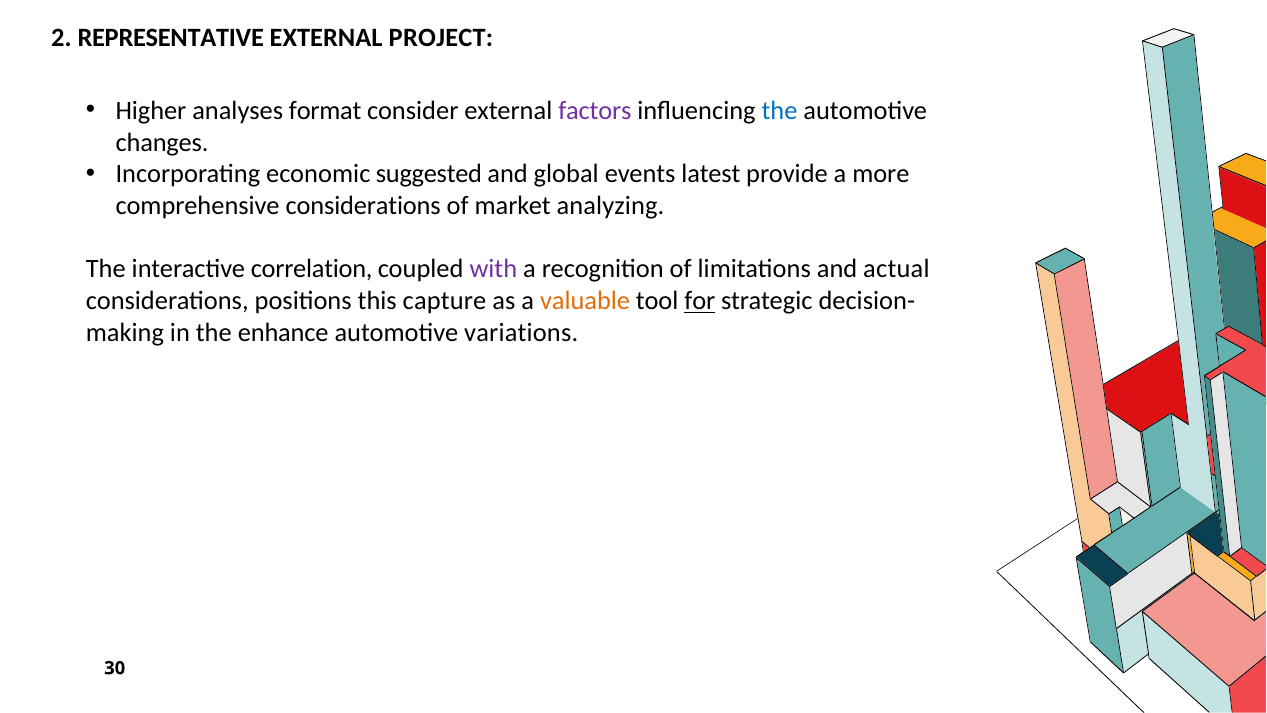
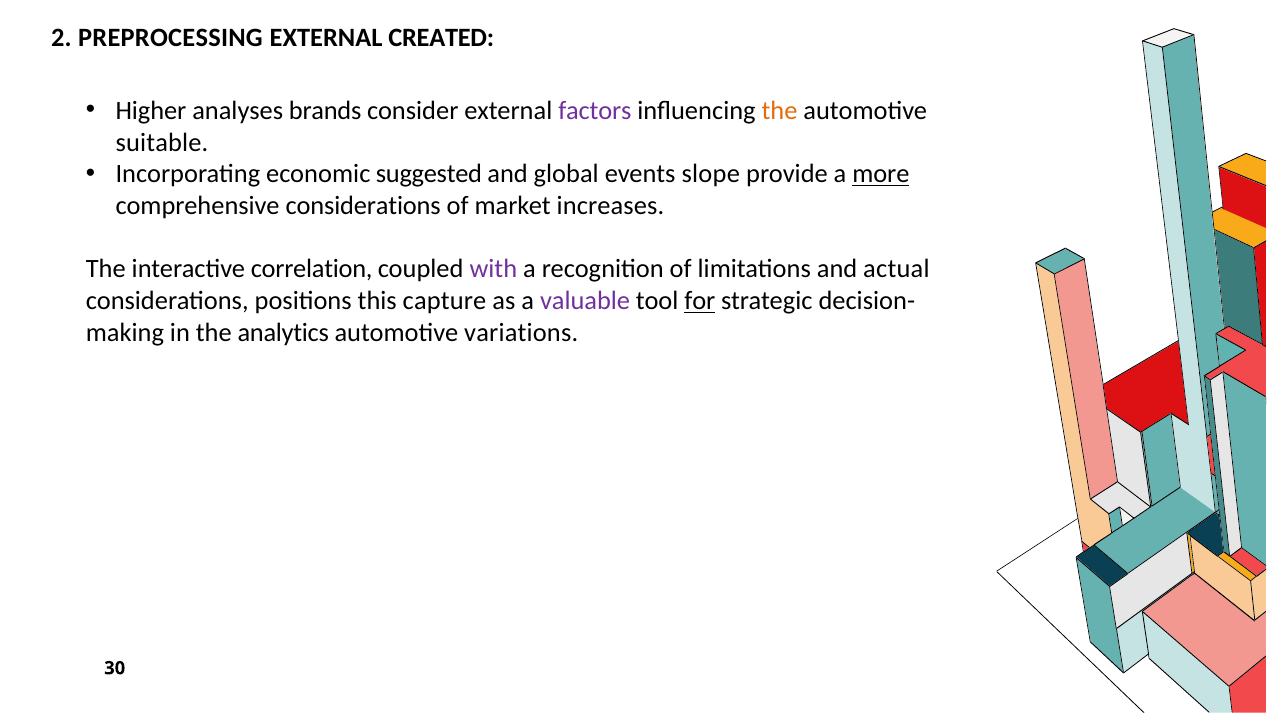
REPRESENTATIVE: REPRESENTATIVE -> PREPROCESSING
PROJECT: PROJECT -> CREATED
format: format -> brands
the at (779, 111) colour: blue -> orange
changes: changes -> suitable
latest: latest -> slope
more underline: none -> present
analyzing: analyzing -> increases
valuable colour: orange -> purple
enhance: enhance -> analytics
